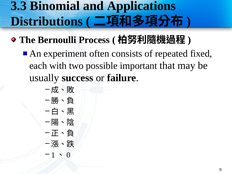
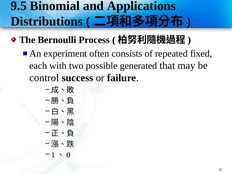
3.3: 3.3 -> 9.5
important: important -> generated
usually: usually -> control
